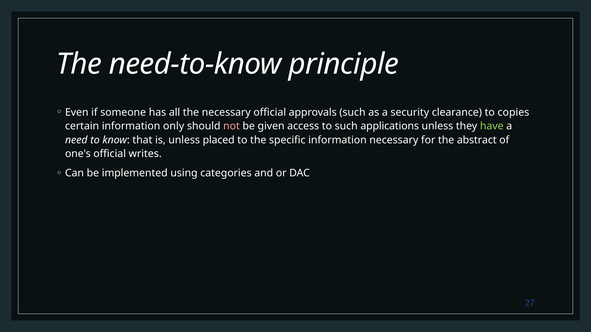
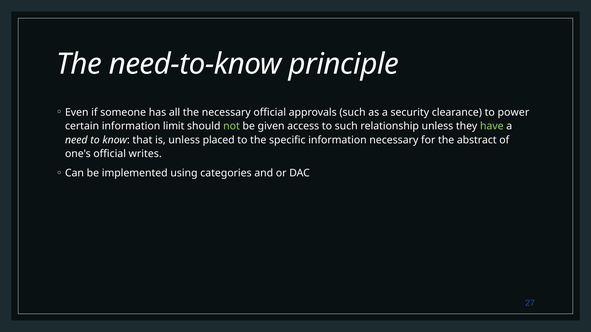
copies: copies -> power
only: only -> limit
not colour: pink -> light green
applications: applications -> relationship
